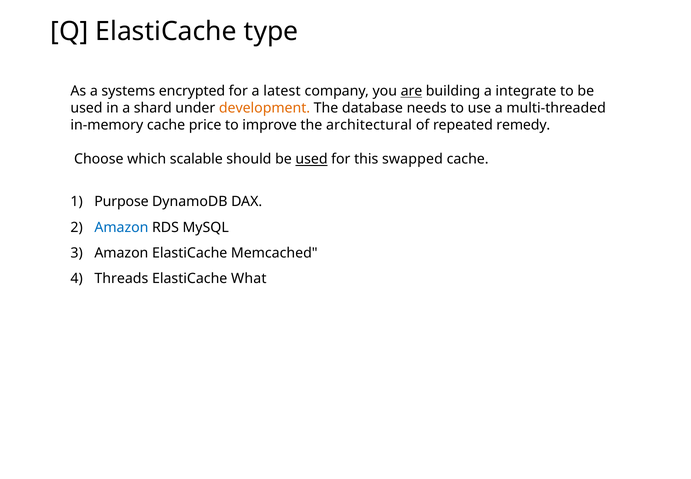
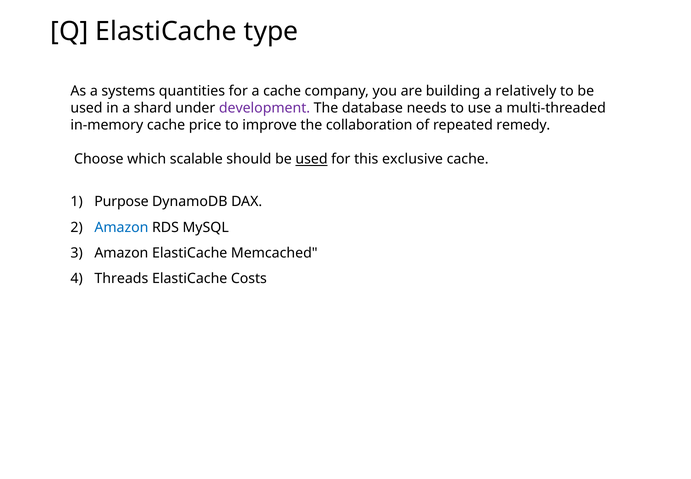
encrypted: encrypted -> quantities
a latest: latest -> cache
are underline: present -> none
integrate: integrate -> relatively
development colour: orange -> purple
architectural: architectural -> collaboration
swapped: swapped -> exclusive
What: What -> Costs
